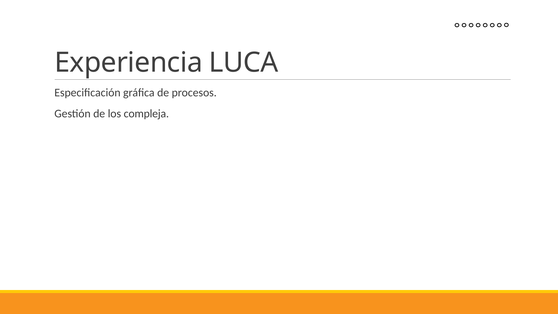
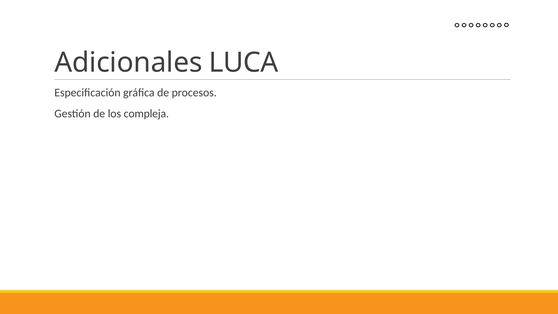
Experiencia: Experiencia -> Adicionales
